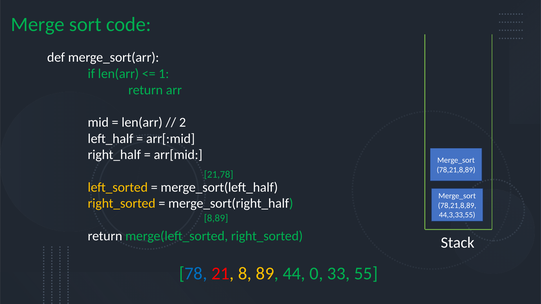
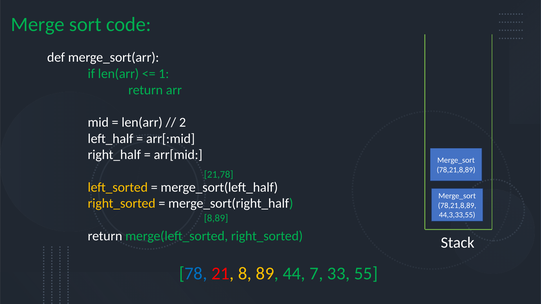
0: 0 -> 7
